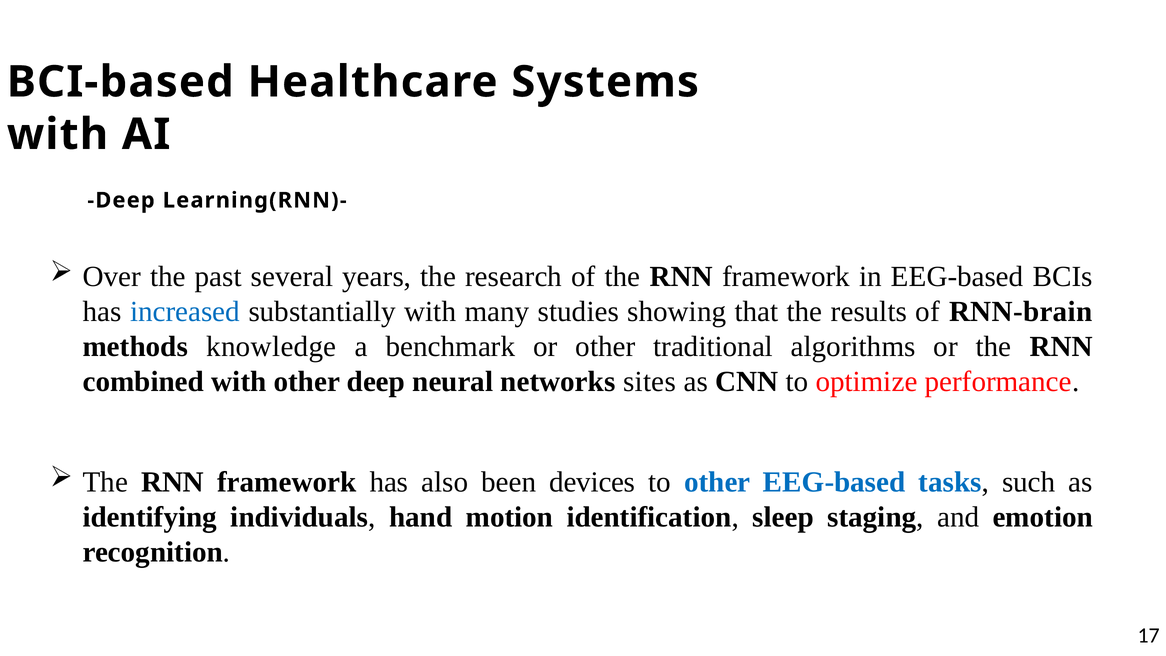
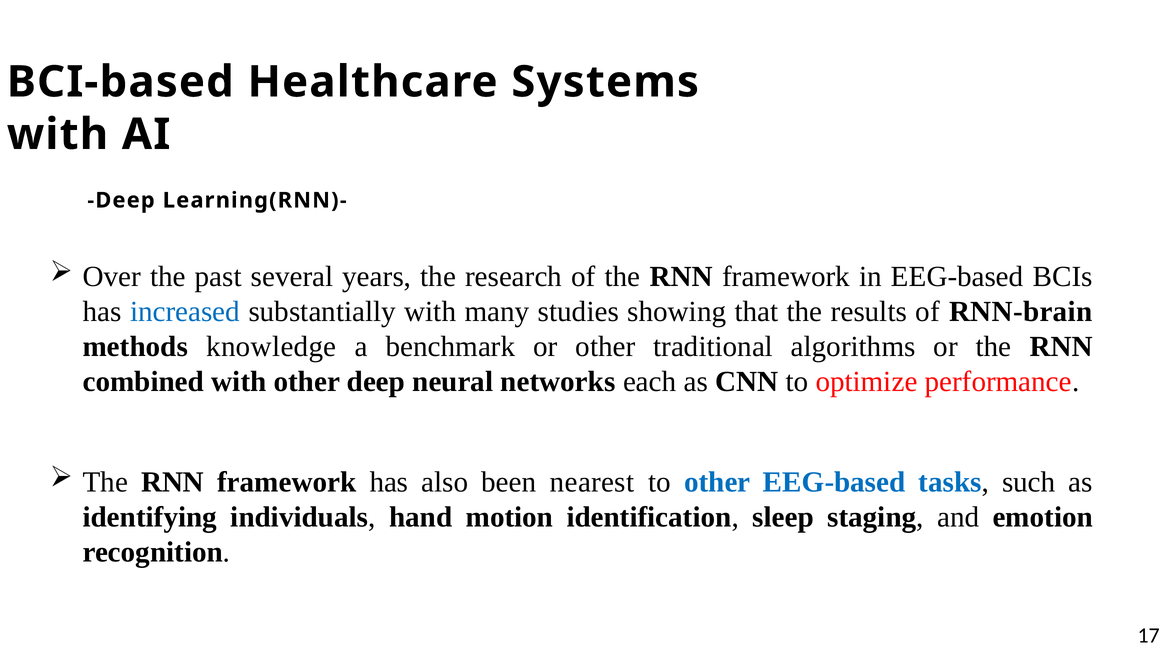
sites: sites -> each
devices: devices -> nearest
